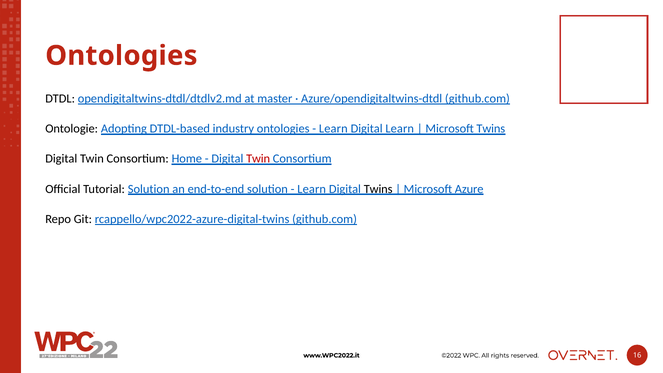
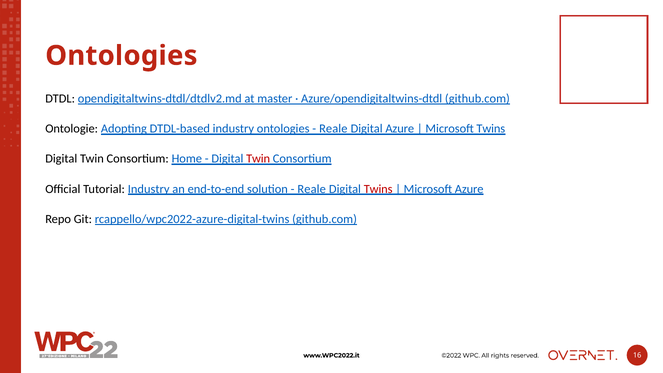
Learn at (333, 129): Learn -> Reale
Digital Learn: Learn -> Azure
Tutorial Solution: Solution -> Industry
Learn at (312, 189): Learn -> Reale
Twins at (378, 189) colour: black -> red
